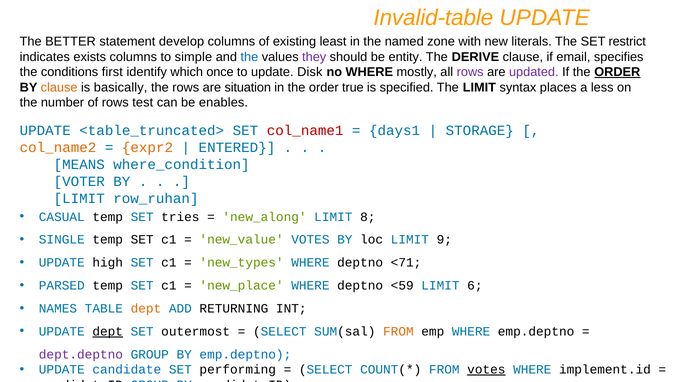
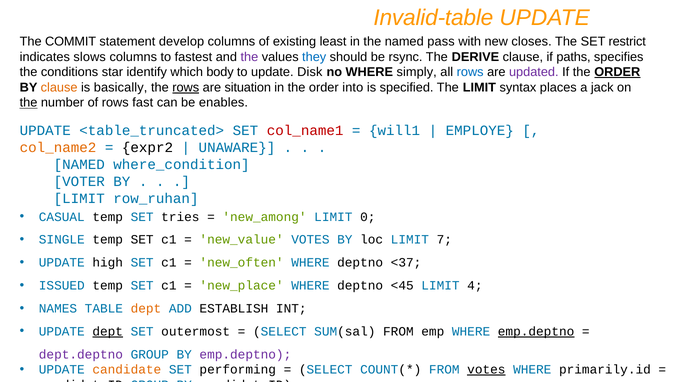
BETTER: BETTER -> COMMIT
zone: zone -> pass
literals: literals -> closes
exists: exists -> slows
simple: simple -> fastest
the at (249, 57) colour: blue -> purple
they colour: purple -> blue
entity: entity -> rsync
email: email -> paths
first: first -> star
once: once -> body
mostly: mostly -> simply
rows at (470, 72) colour: purple -> blue
rows at (186, 88) underline: none -> present
true: true -> into
less: less -> jack
the at (29, 103) underline: none -> present
test: test -> fast
days1: days1 -> will1
STORAGE: STORAGE -> EMPLOYE
expr2 colour: orange -> black
ENTERED: ENTERED -> UNAWARE
MEANS at (79, 165): MEANS -> NAMED
new_along: new_along -> new_among
8: 8 -> 0
9: 9 -> 7
new_types: new_types -> new_often
<71: <71 -> <37
PARSED: PARSED -> ISSUED
<59: <59 -> <45
6: 6 -> 4
RETURNING: RETURNING -> ESTABLISH
FROM at (398, 332) colour: orange -> black
emp.deptno at (536, 332) underline: none -> present
emp.deptno at (245, 355) colour: blue -> purple
candidate colour: blue -> orange
implement.id: implement.id -> primarily.id
